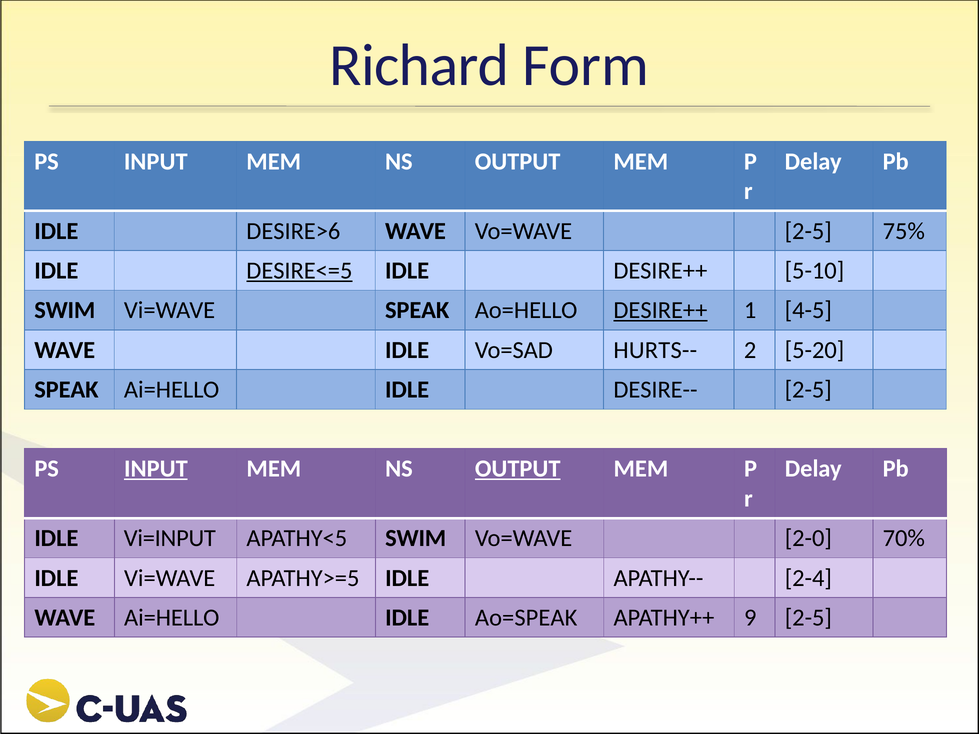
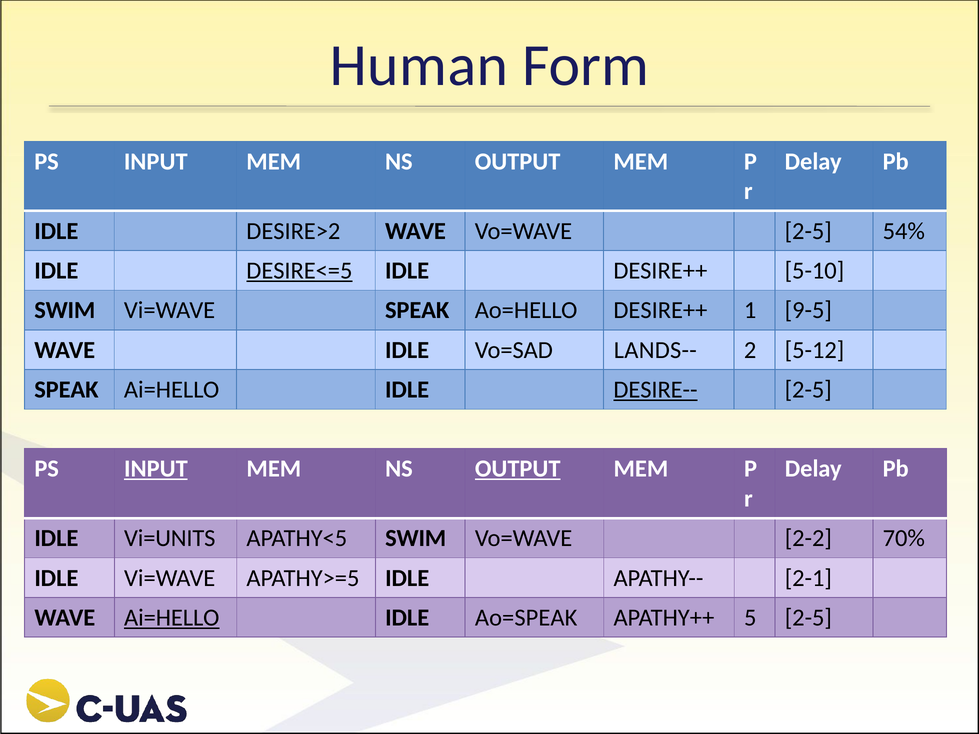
Richard: Richard -> Human
DESIRE>6: DESIRE>6 -> DESIRE>2
75%: 75% -> 54%
DESIRE++ at (660, 310) underline: present -> none
4-5: 4-5 -> 9-5
HURTS--: HURTS-- -> LANDS--
5-20: 5-20 -> 5-12
DESIRE-- underline: none -> present
Vi=INPUT: Vi=INPUT -> Vi=UNITS
2-0: 2-0 -> 2-2
2-4: 2-4 -> 2-1
Ai=HELLO at (172, 618) underline: none -> present
9: 9 -> 5
